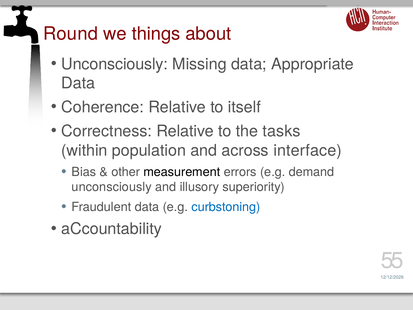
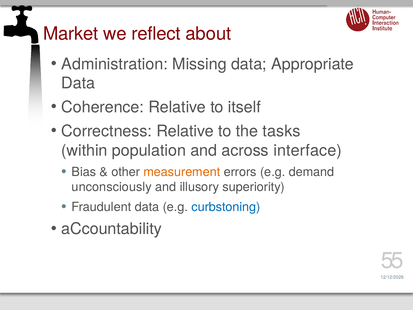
Round: Round -> Market
things: things -> reflect
Unconsciously at (115, 64): Unconsciously -> Administration
measurement colour: black -> orange
